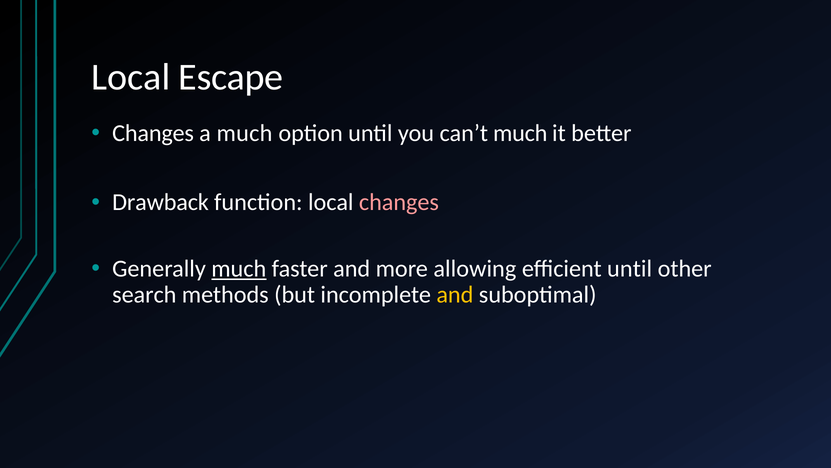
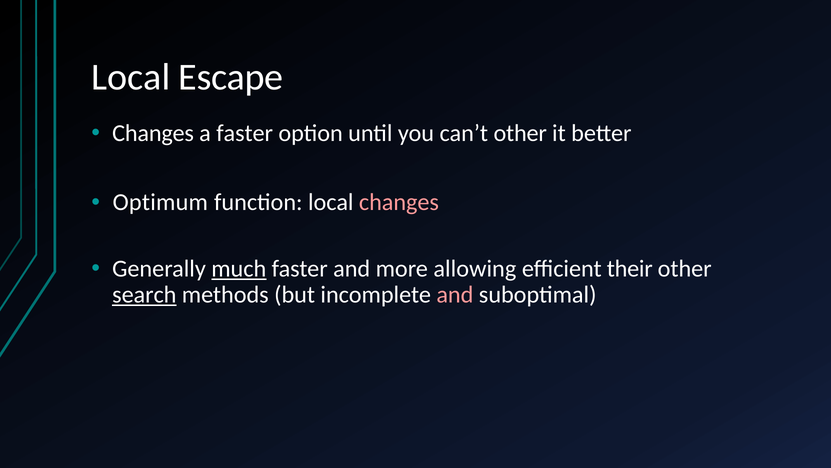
a much: much -> faster
can’t much: much -> other
Drawback: Drawback -> Optimum
efficient until: until -> their
search underline: none -> present
and at (455, 295) colour: yellow -> pink
